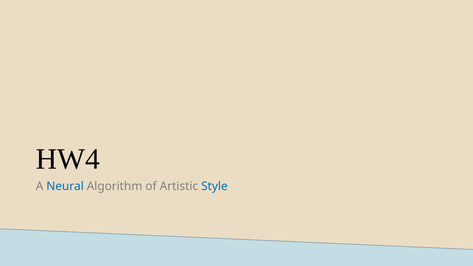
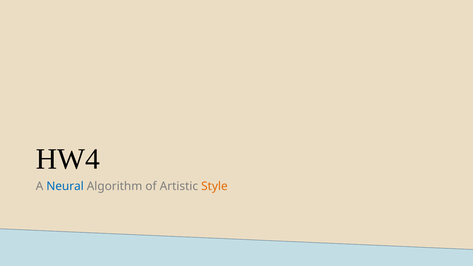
Style colour: blue -> orange
